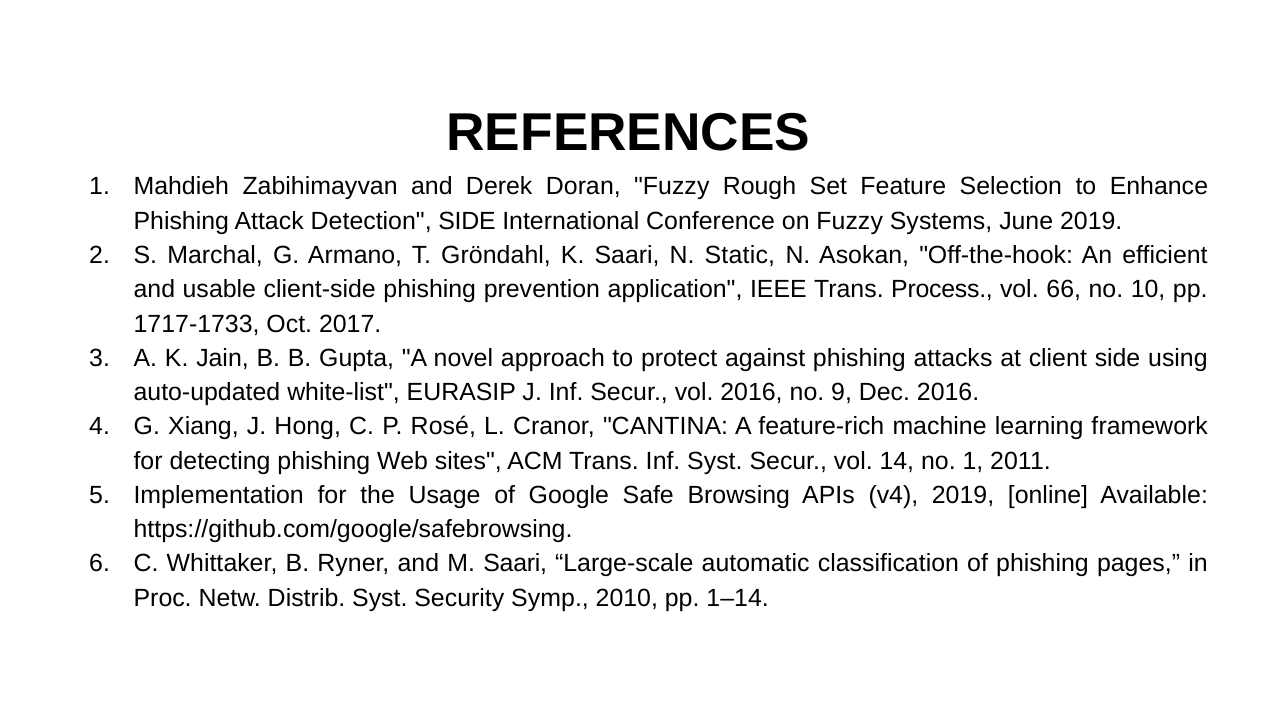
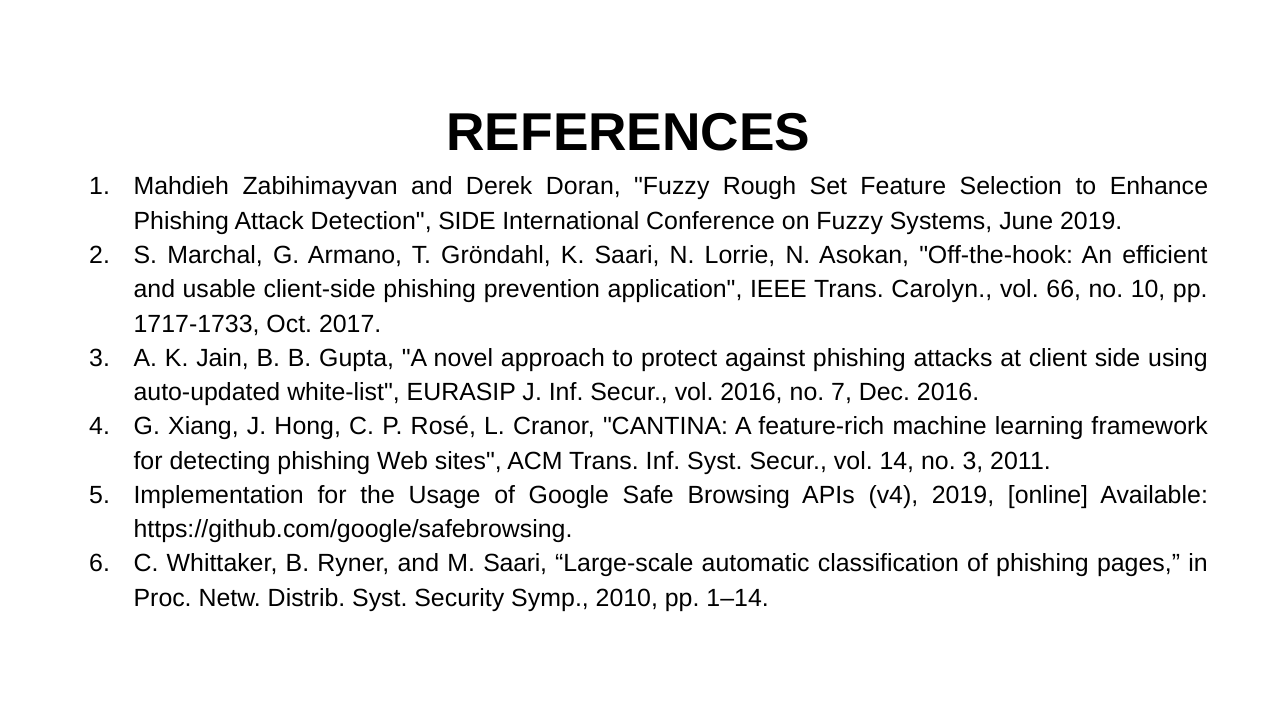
Static: Static -> Lorrie
Process: Process -> Carolyn
9: 9 -> 7
no 1: 1 -> 3
